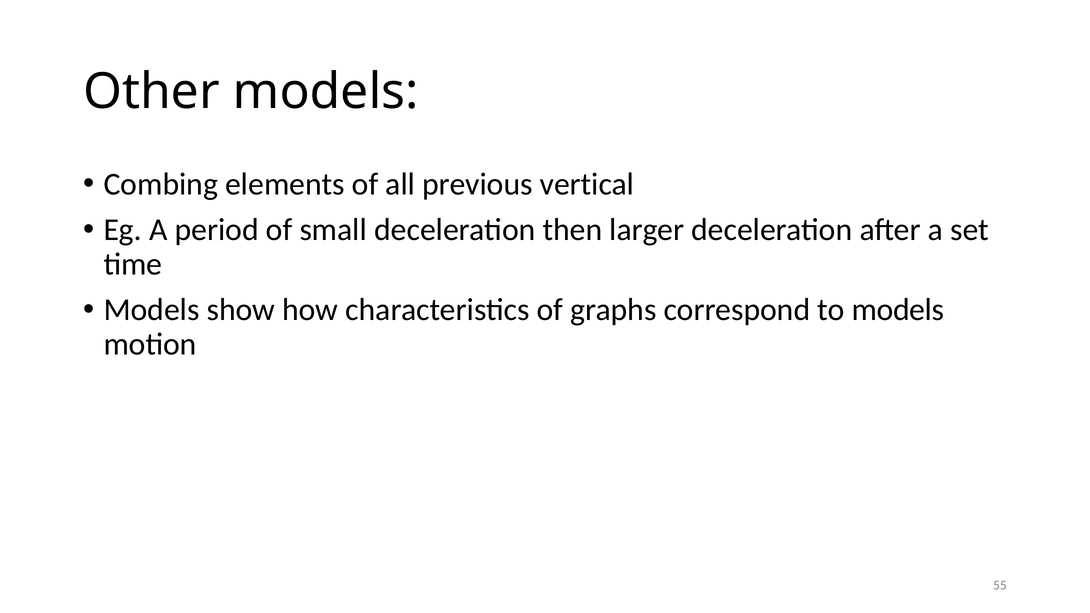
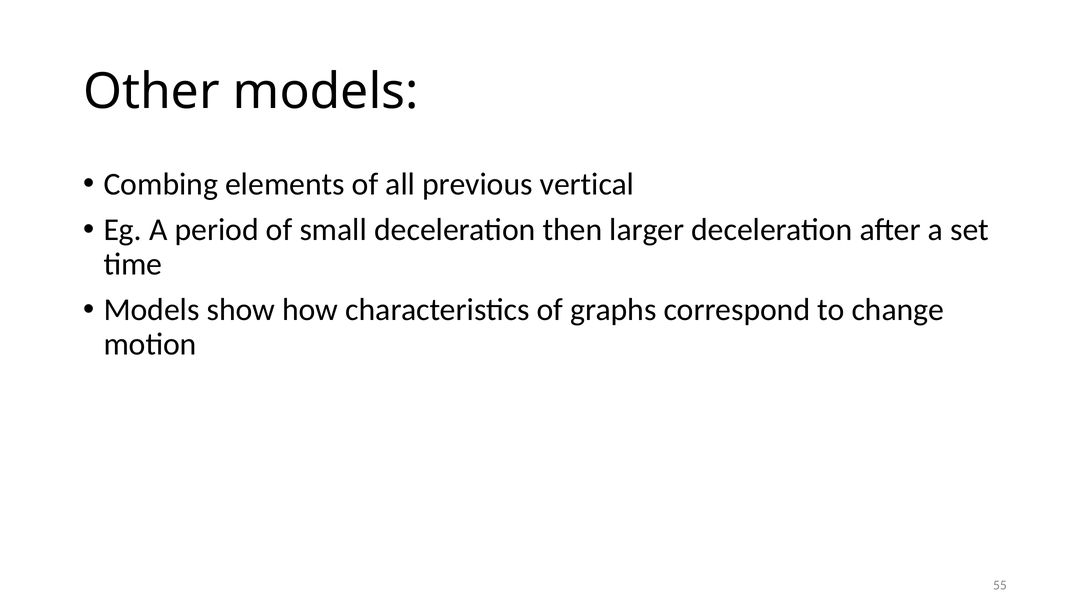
to models: models -> change
